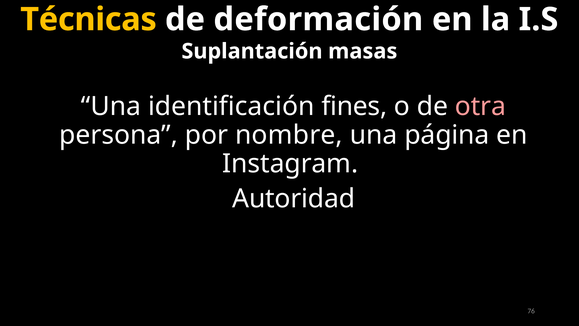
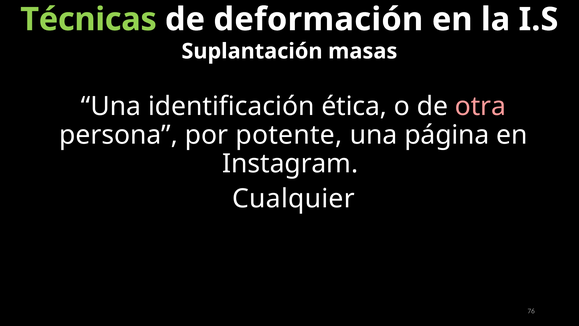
Técnicas colour: yellow -> light green
fines: fines -> ética
nombre: nombre -> potente
Autoridad: Autoridad -> Cualquier
